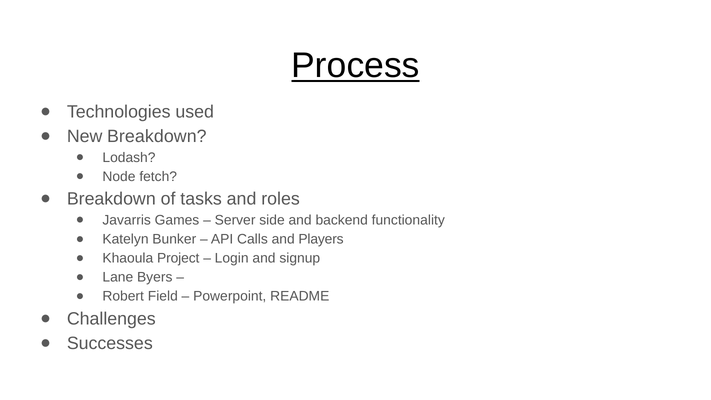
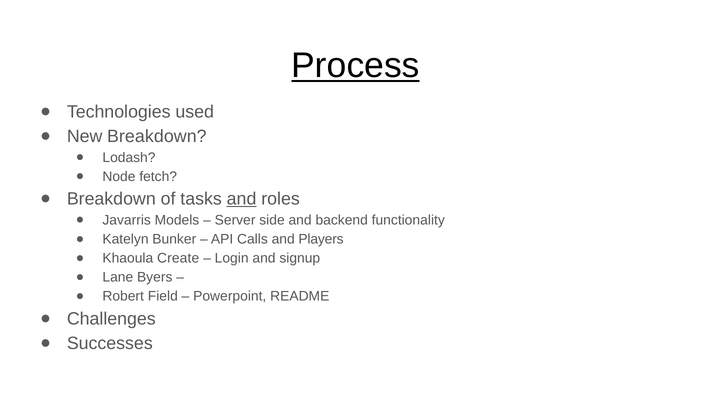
and at (242, 199) underline: none -> present
Games: Games -> Models
Project: Project -> Create
